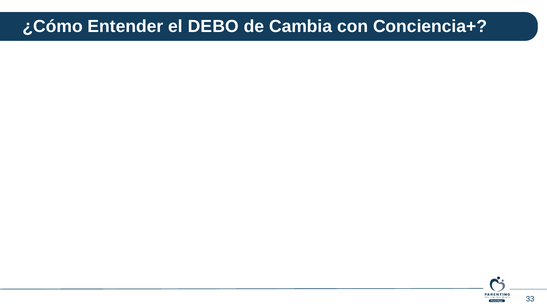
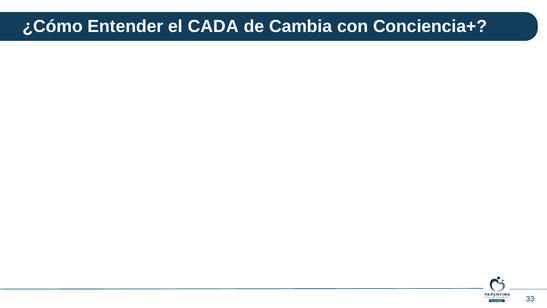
DEBO: DEBO -> CADA
